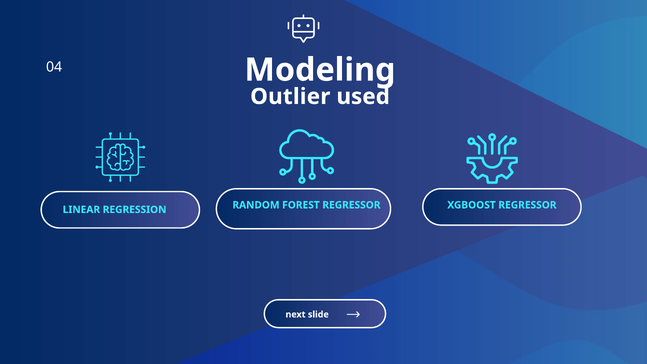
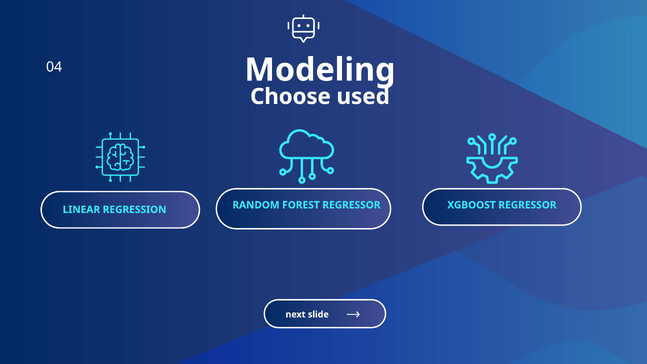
Outlier: Outlier -> Choose
